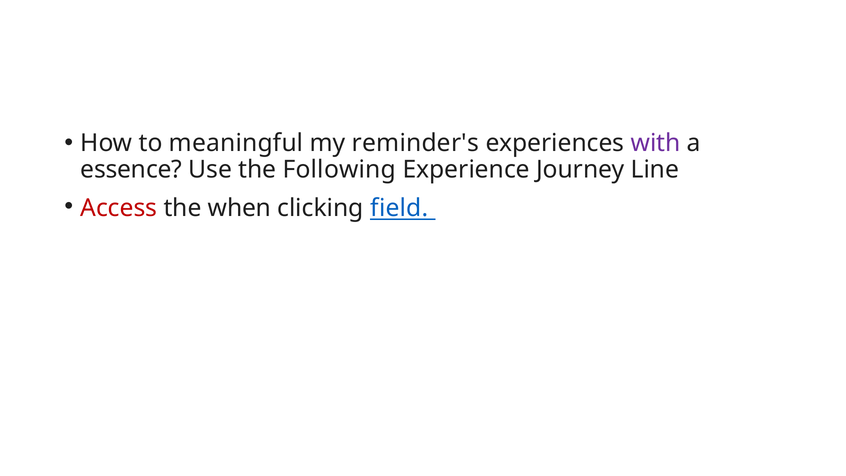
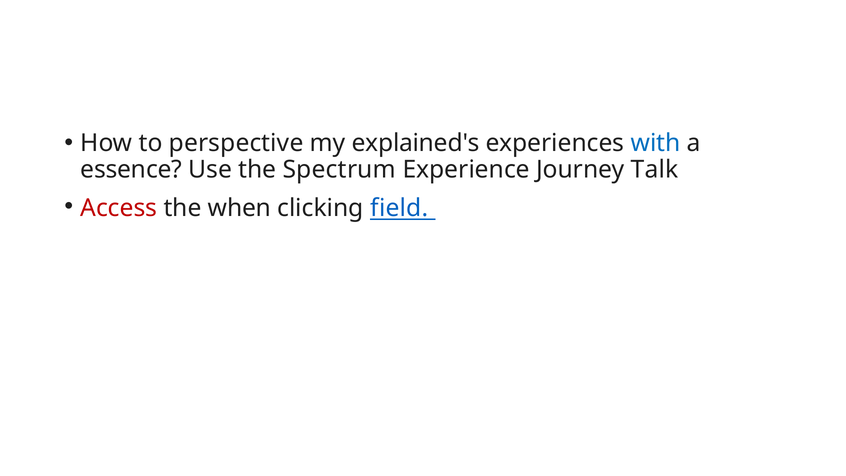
meaningful: meaningful -> perspective
reminder's: reminder's -> explained's
with colour: purple -> blue
Following: Following -> Spectrum
Line: Line -> Talk
